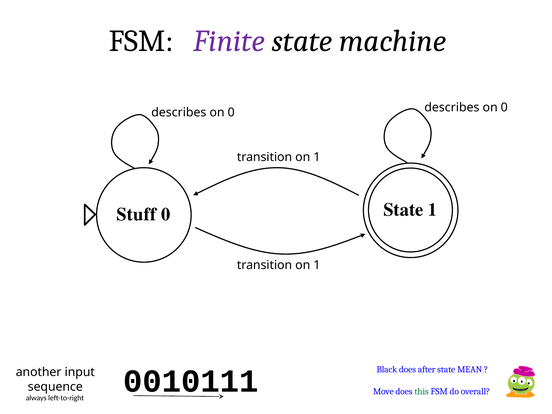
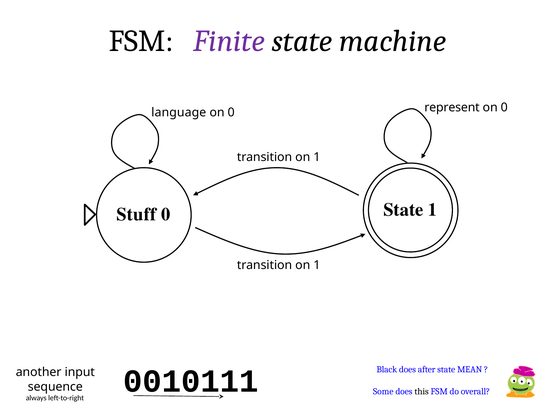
describes at (452, 108): describes -> represent
describes at (179, 112): describes -> language
Move: Move -> Some
this colour: green -> black
